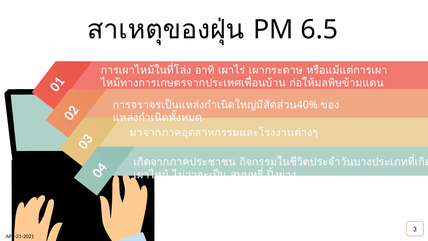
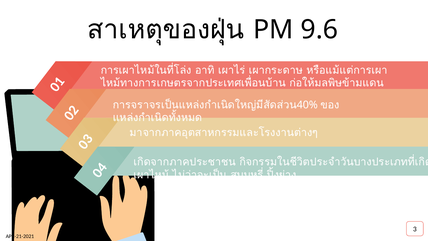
6.5: 6.5 -> 9.6
